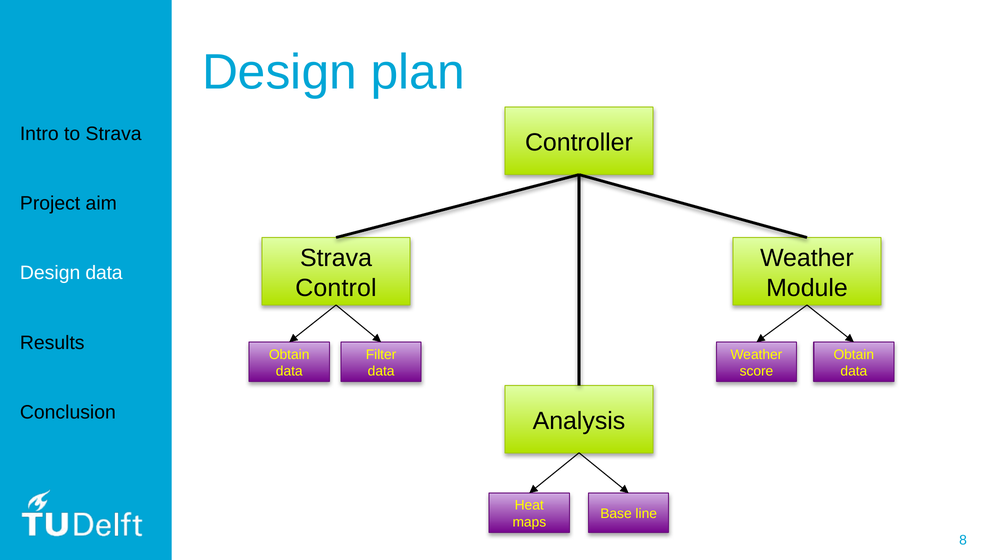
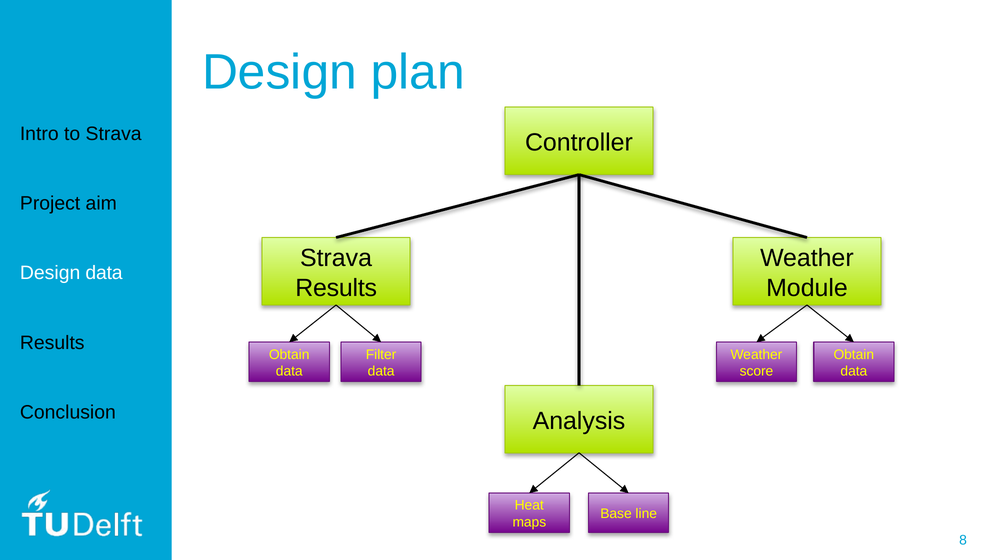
Control at (336, 288): Control -> Results
